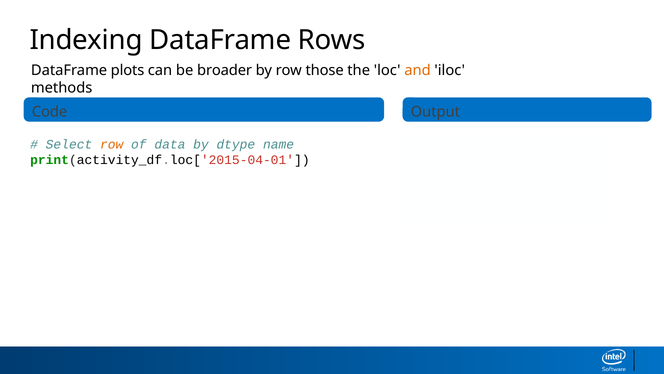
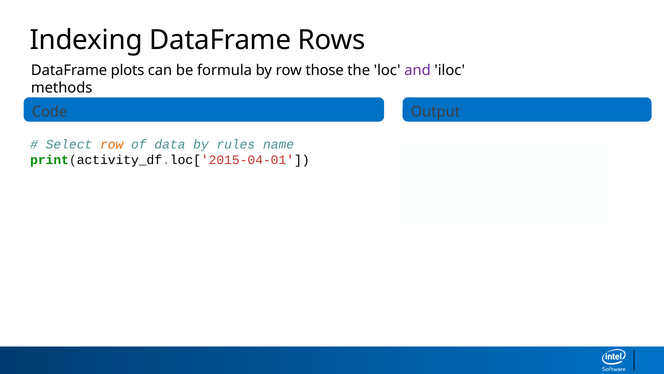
broader: broader -> formula
and colour: orange -> purple
by dtype: dtype -> rules
